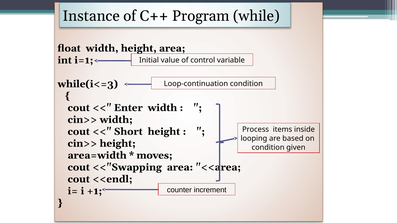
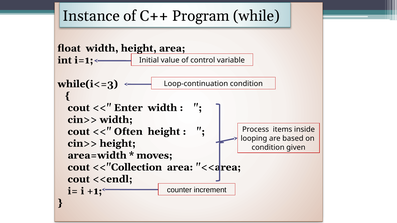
Short: Short -> Often
<<"Swapping: <<"Swapping -> <<"Collection
